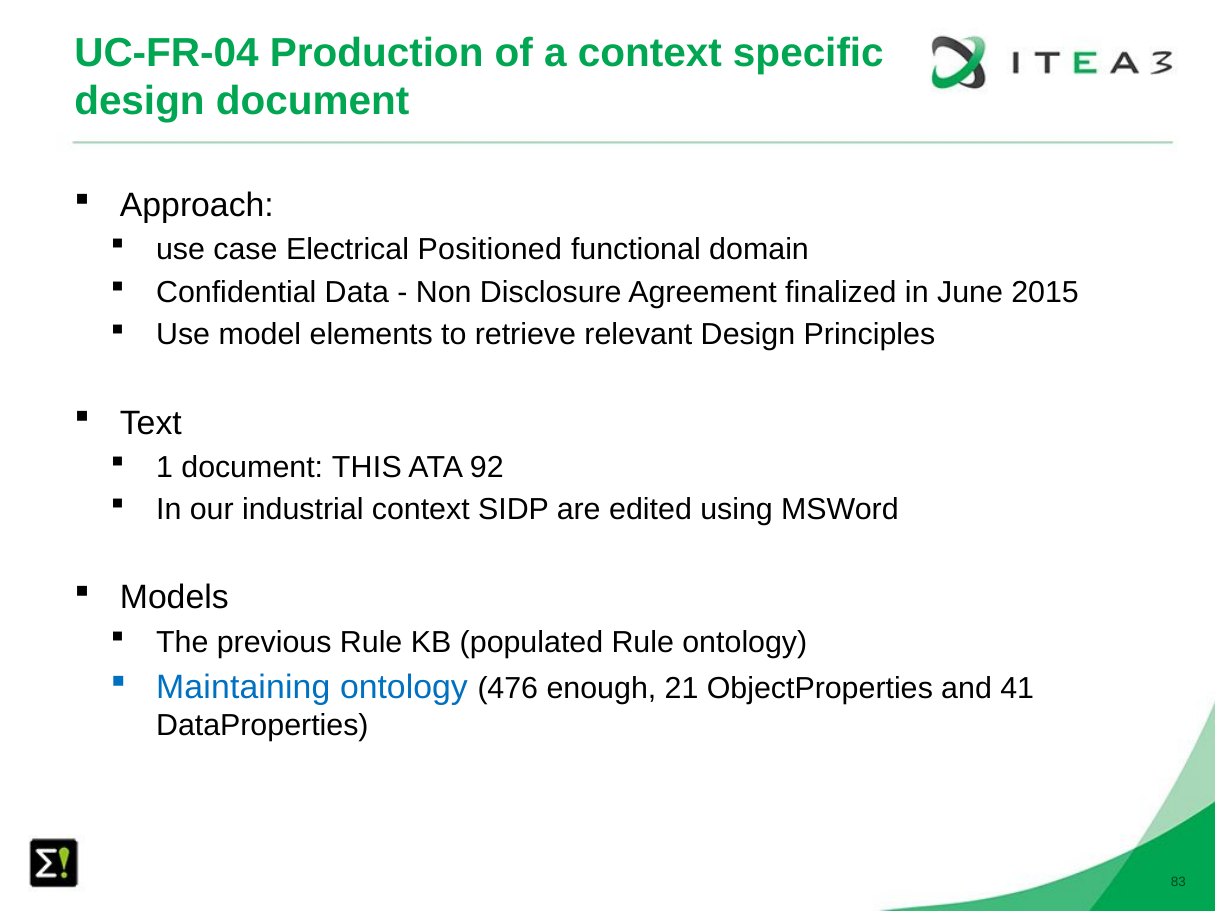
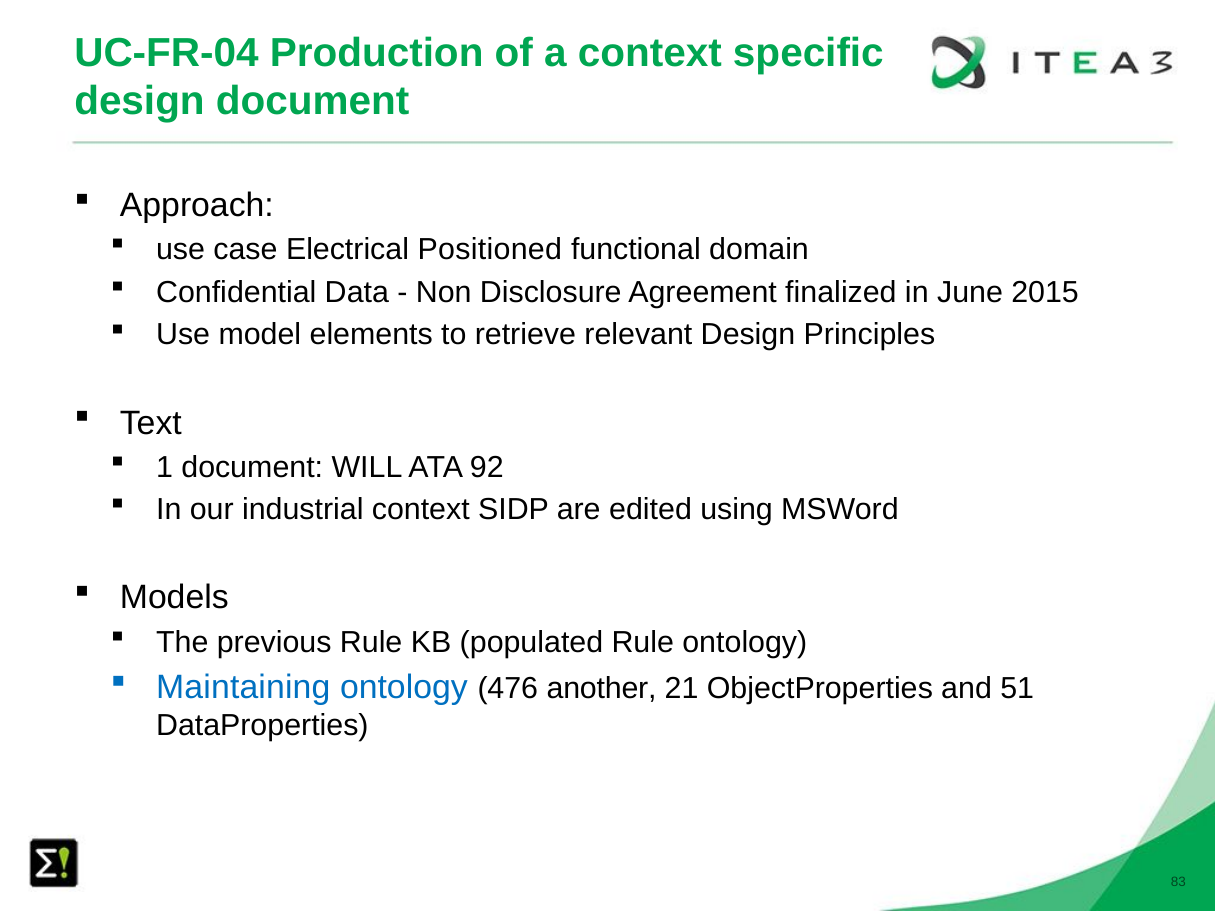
THIS: THIS -> WILL
enough: enough -> another
41: 41 -> 51
